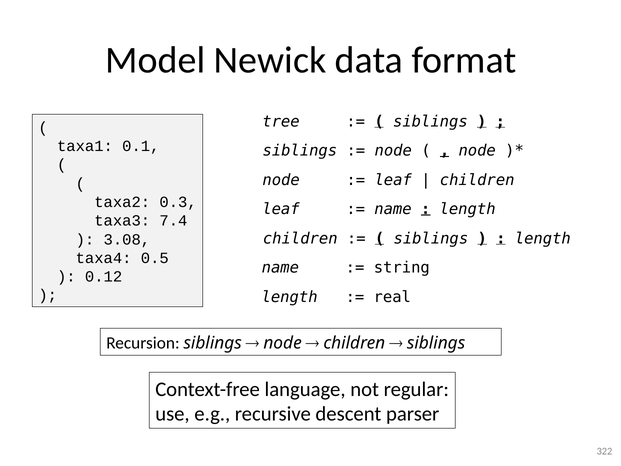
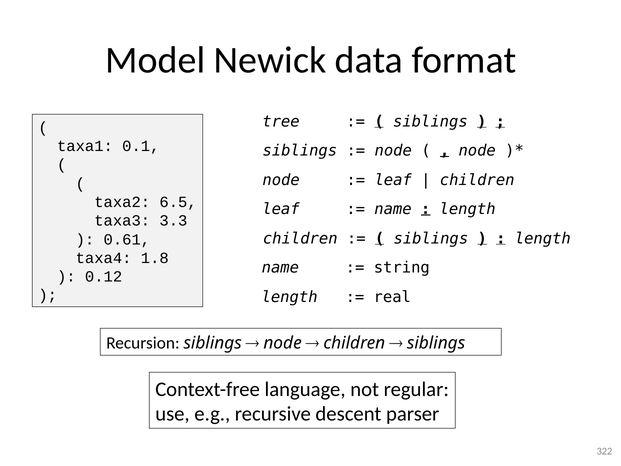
0.3: 0.3 -> 6.5
7.4: 7.4 -> 3.3
3.08: 3.08 -> 0.61
0.5: 0.5 -> 1.8
